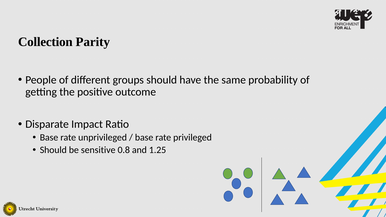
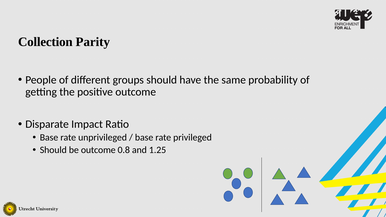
be sensitive: sensitive -> outcome
